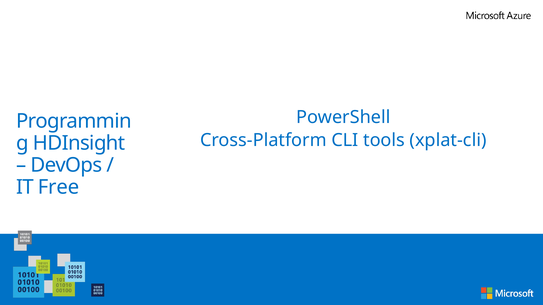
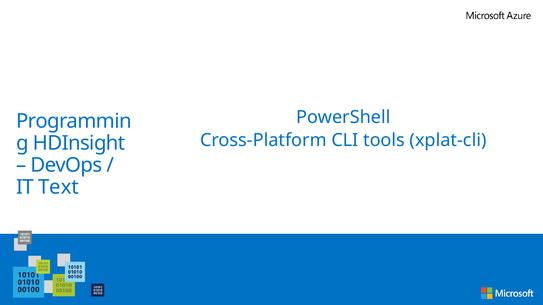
Free: Free -> Text
